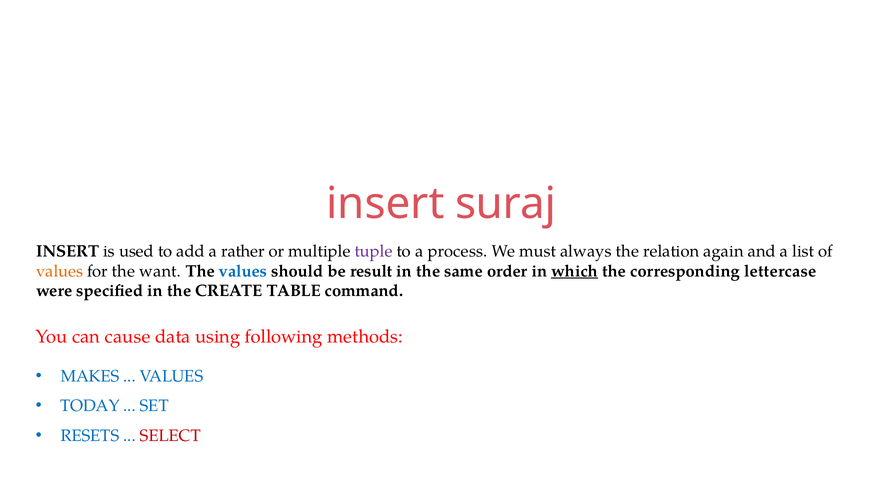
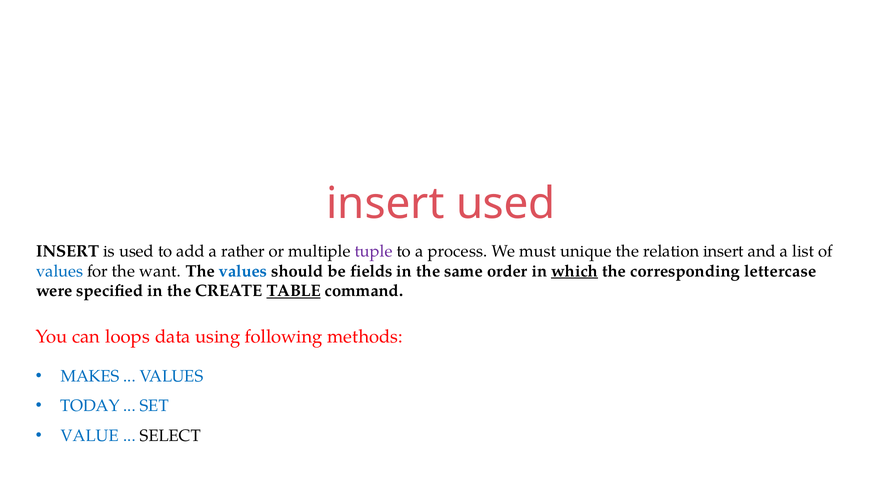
insert suraj: suraj -> used
always: always -> unique
relation again: again -> insert
values at (60, 271) colour: orange -> blue
result: result -> fields
TABLE underline: none -> present
cause: cause -> loops
RESETS: RESETS -> VALUE
SELECT colour: red -> black
